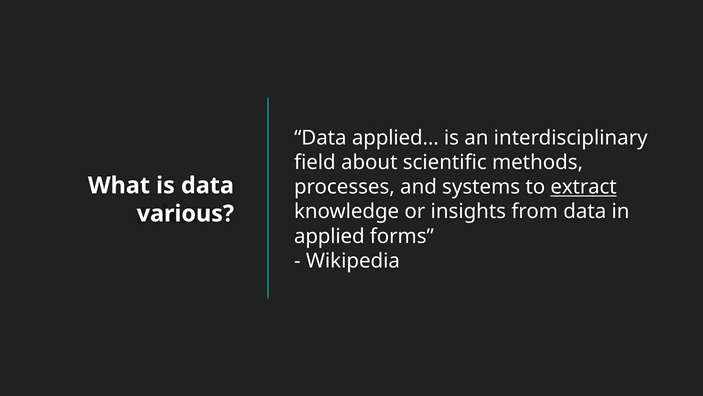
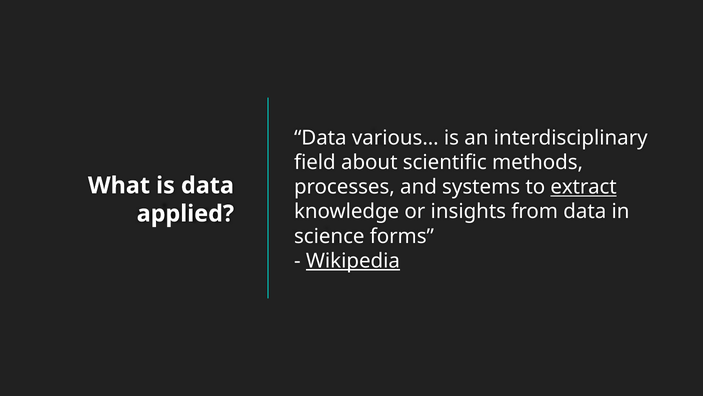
applied…: applied… -> various…
various: various -> applied
applied: applied -> science
Wikipedia underline: none -> present
